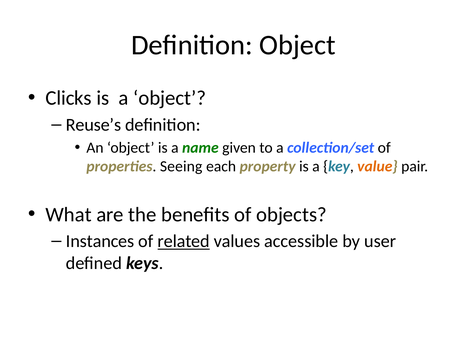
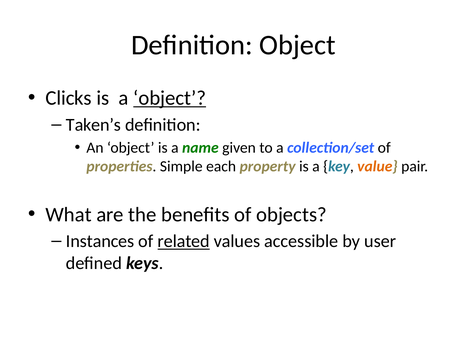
object at (170, 98) underline: none -> present
Reuse’s: Reuse’s -> Taken’s
Seeing: Seeing -> Simple
